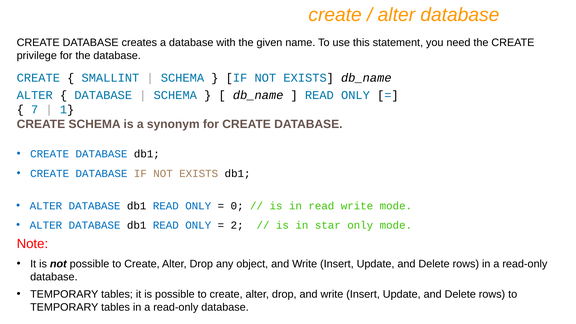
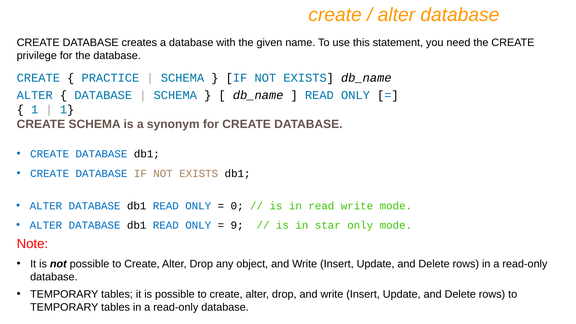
SMALLINT: SMALLINT -> PRACTICE
7 at (35, 110): 7 -> 1
2: 2 -> 9
